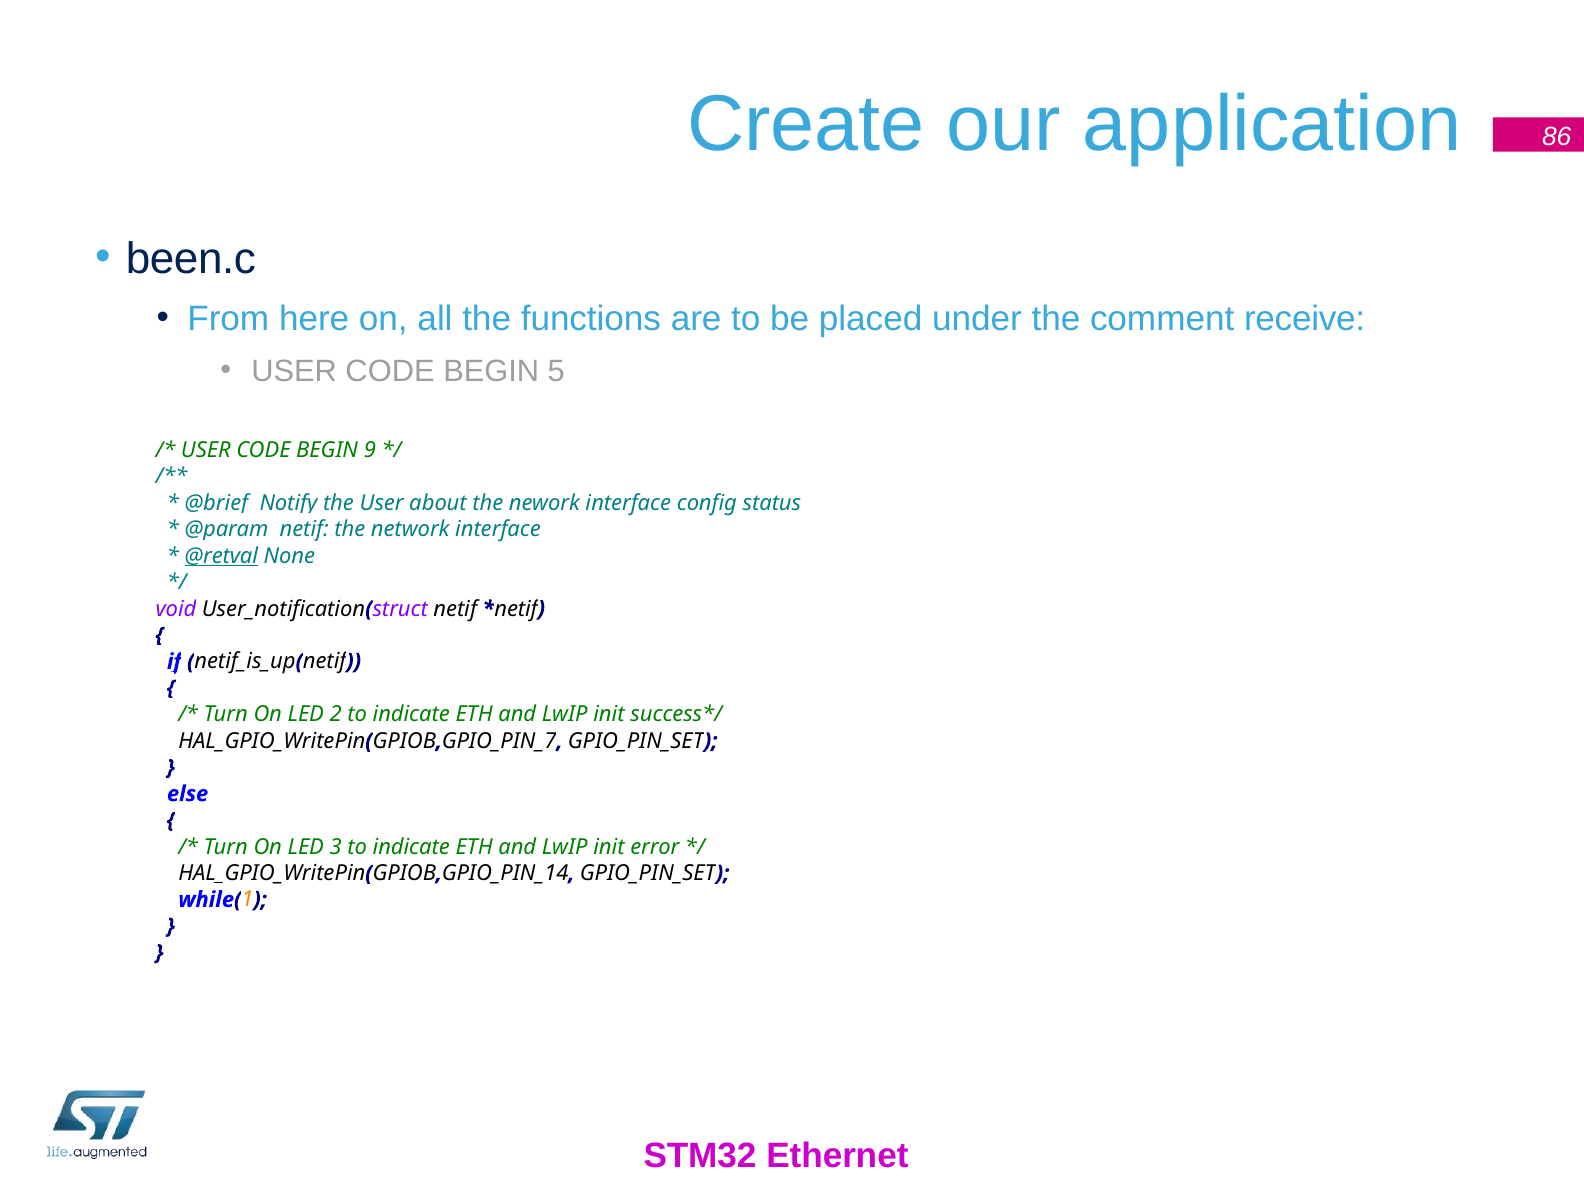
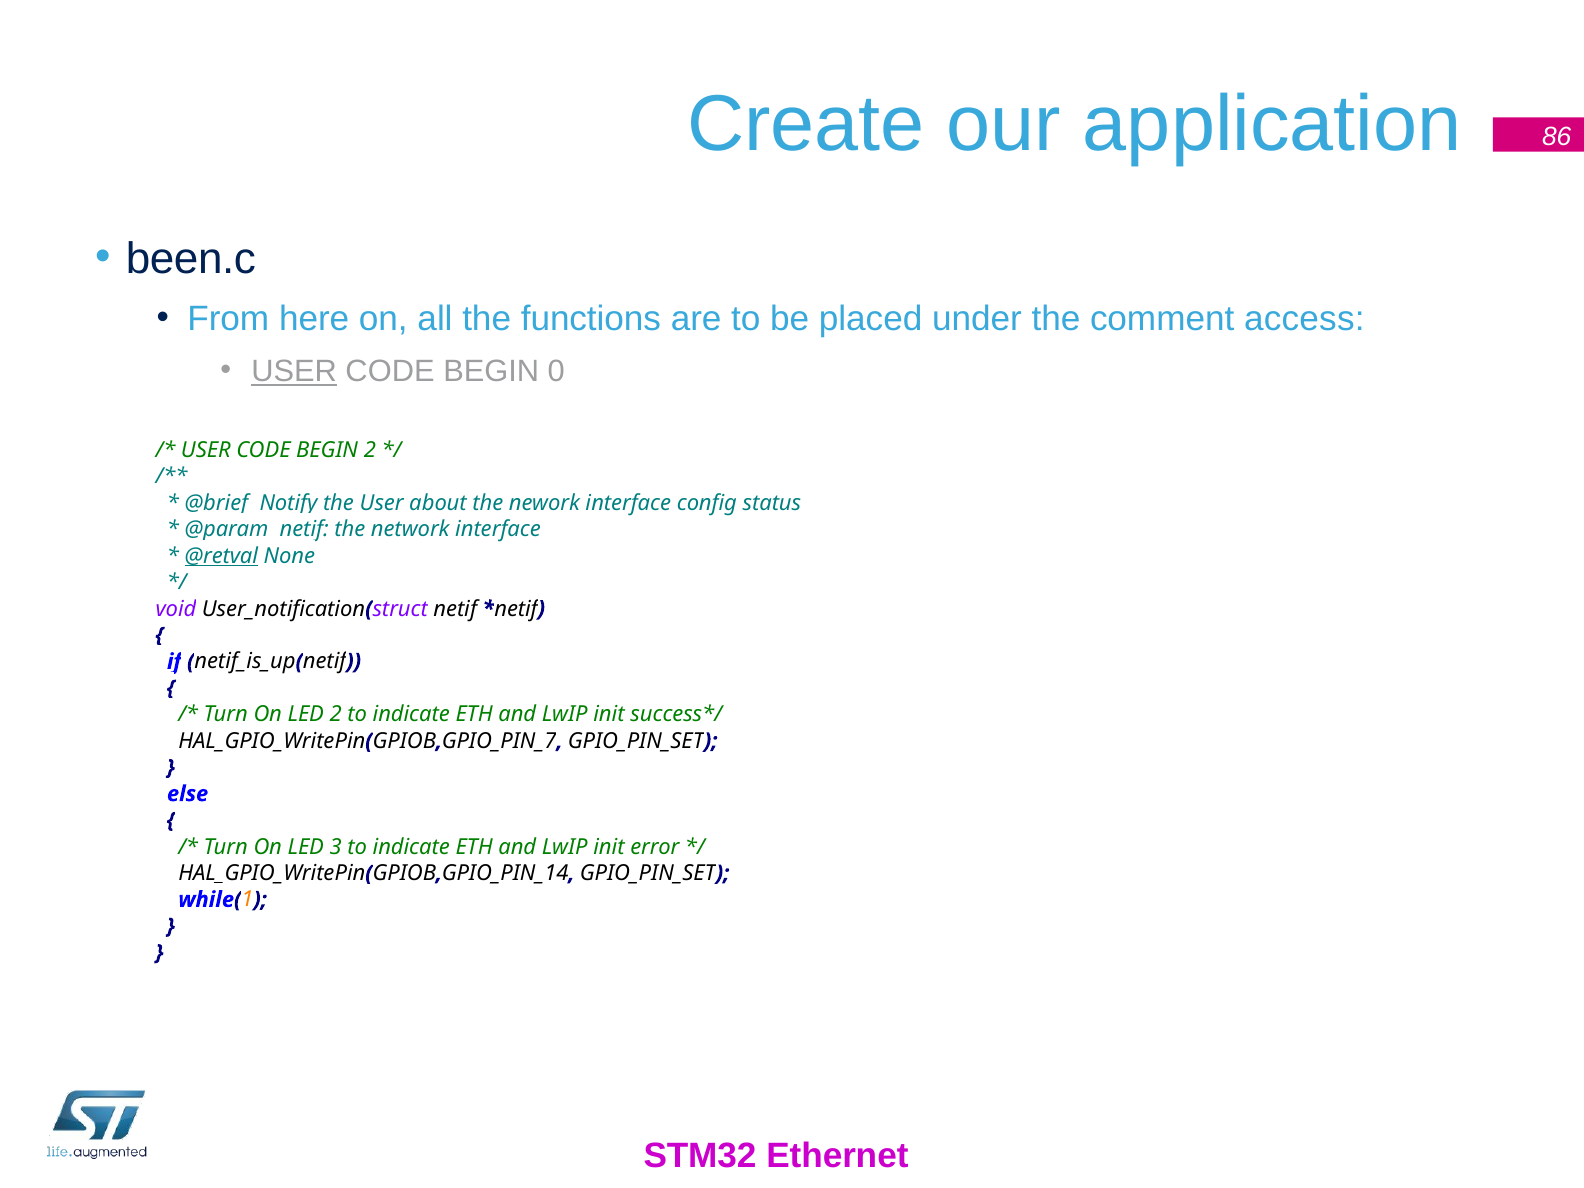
receive: receive -> access
USER at (294, 371) underline: none -> present
5: 5 -> 0
BEGIN 9: 9 -> 2
